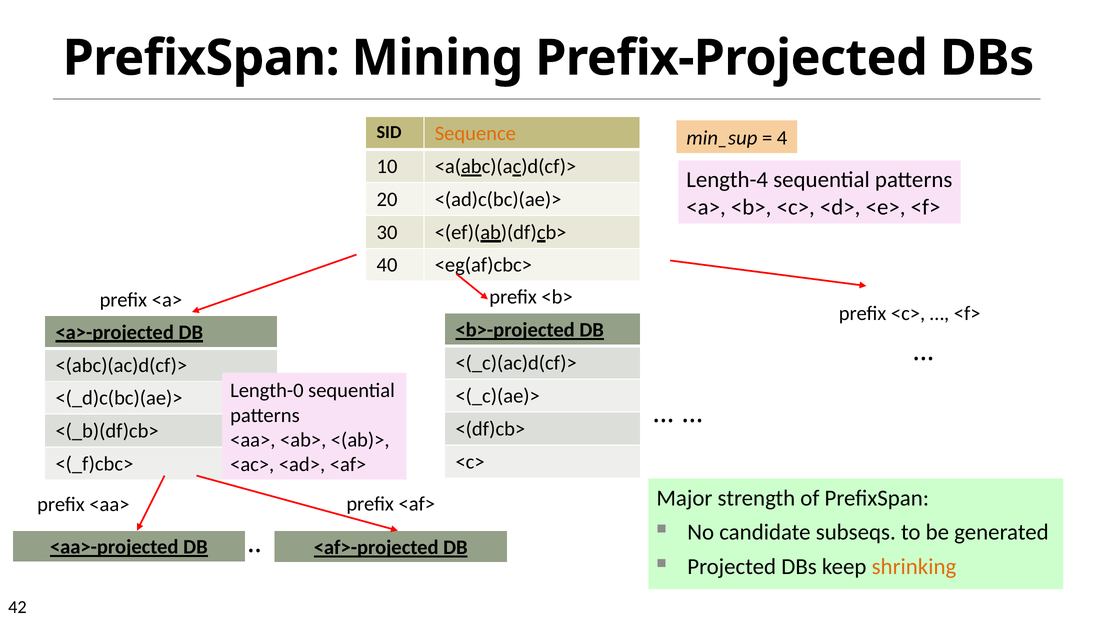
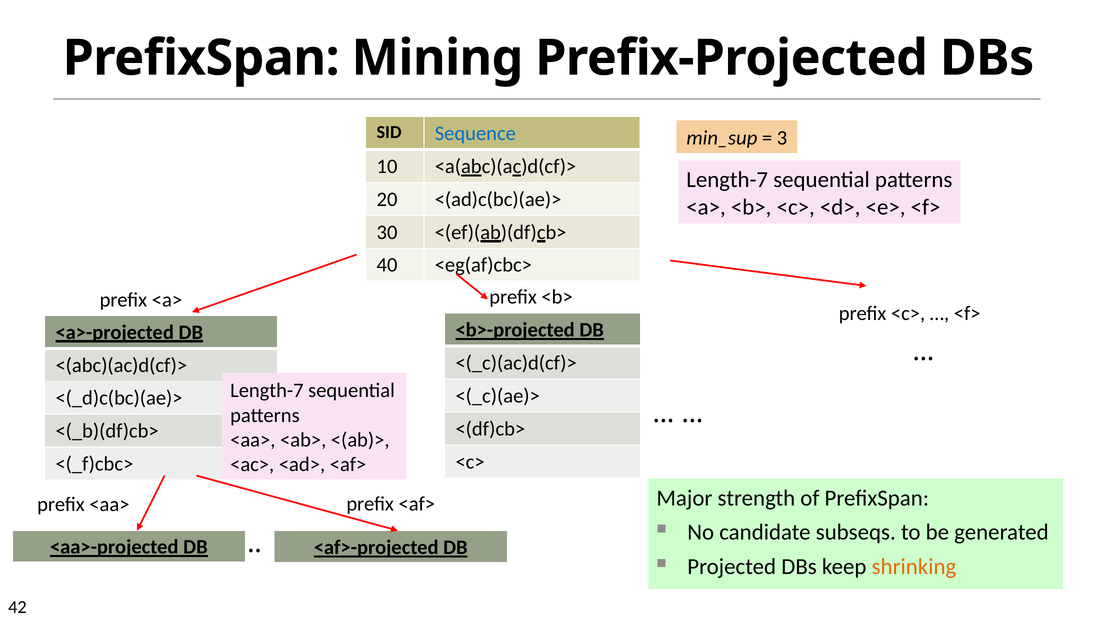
Sequence colour: orange -> blue
4: 4 -> 3
Length-4 at (727, 180): Length-4 -> Length-7
Length-0 at (267, 391): Length-0 -> Length-7
